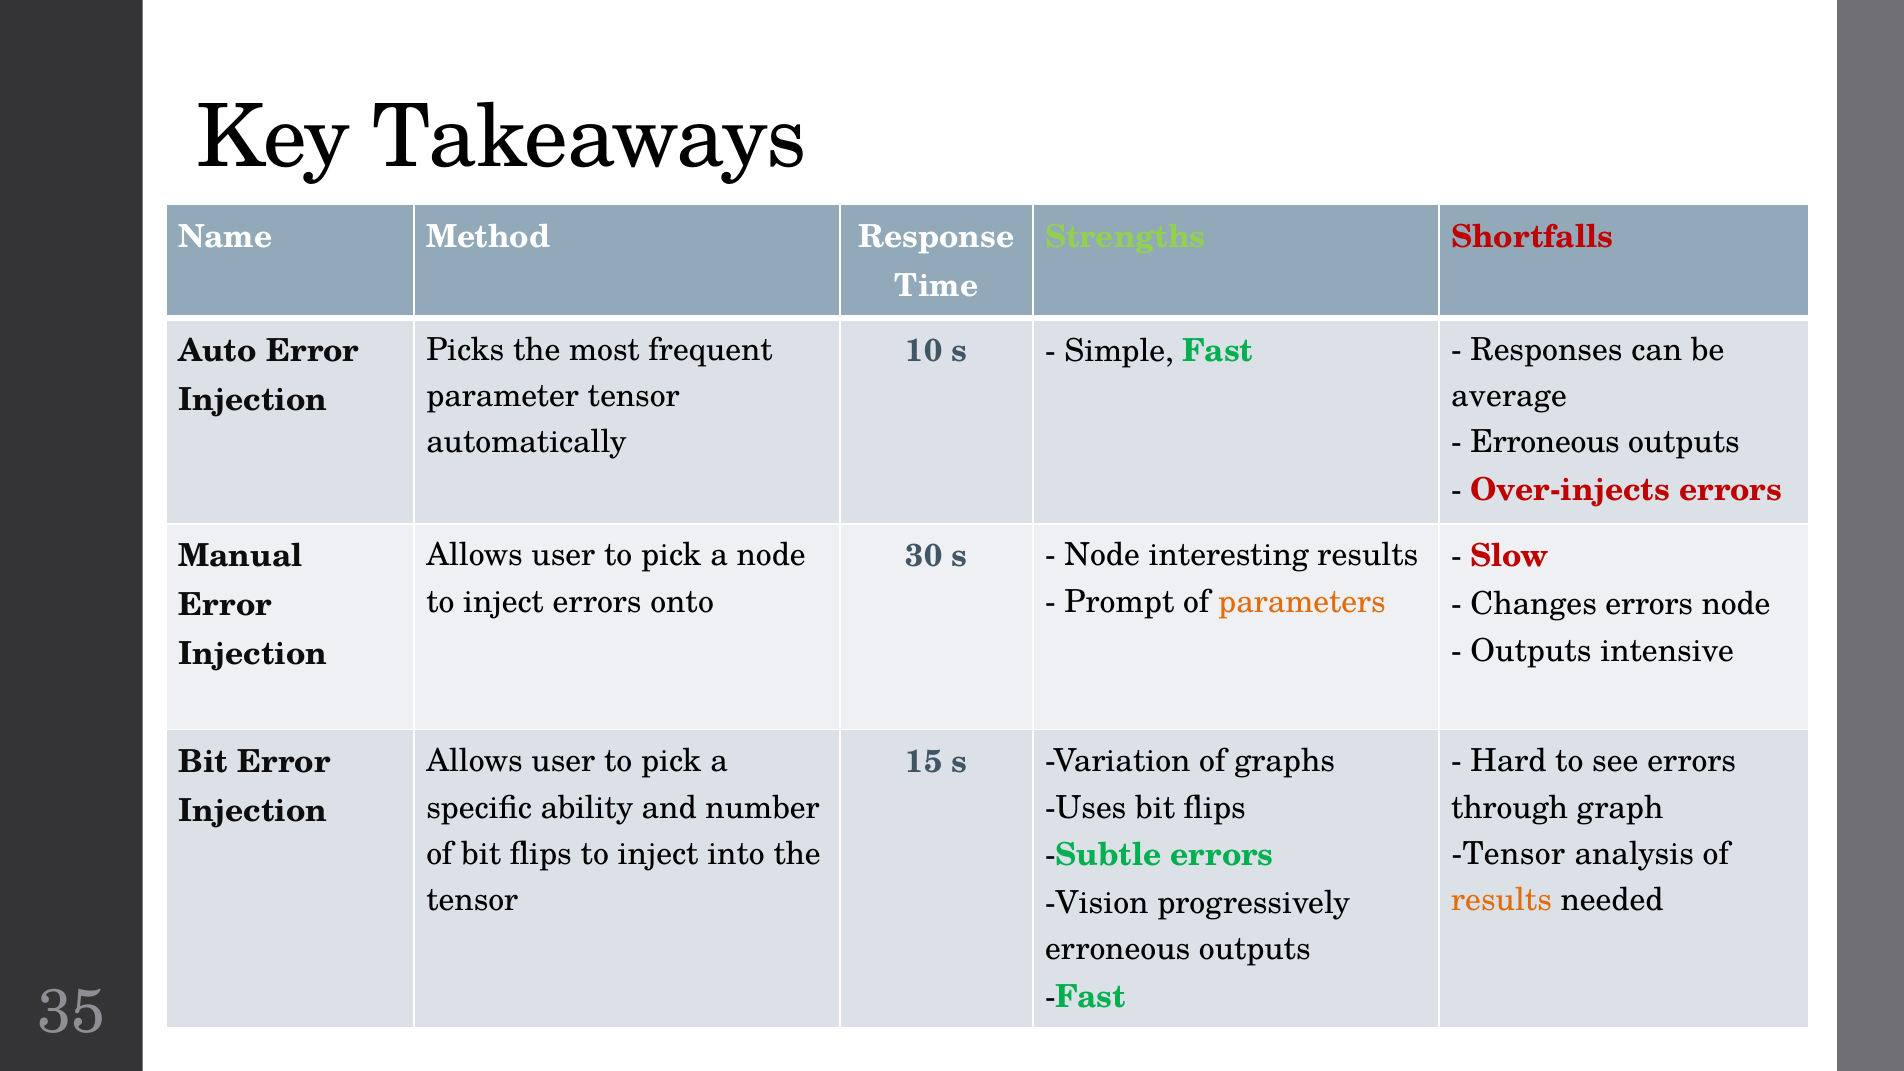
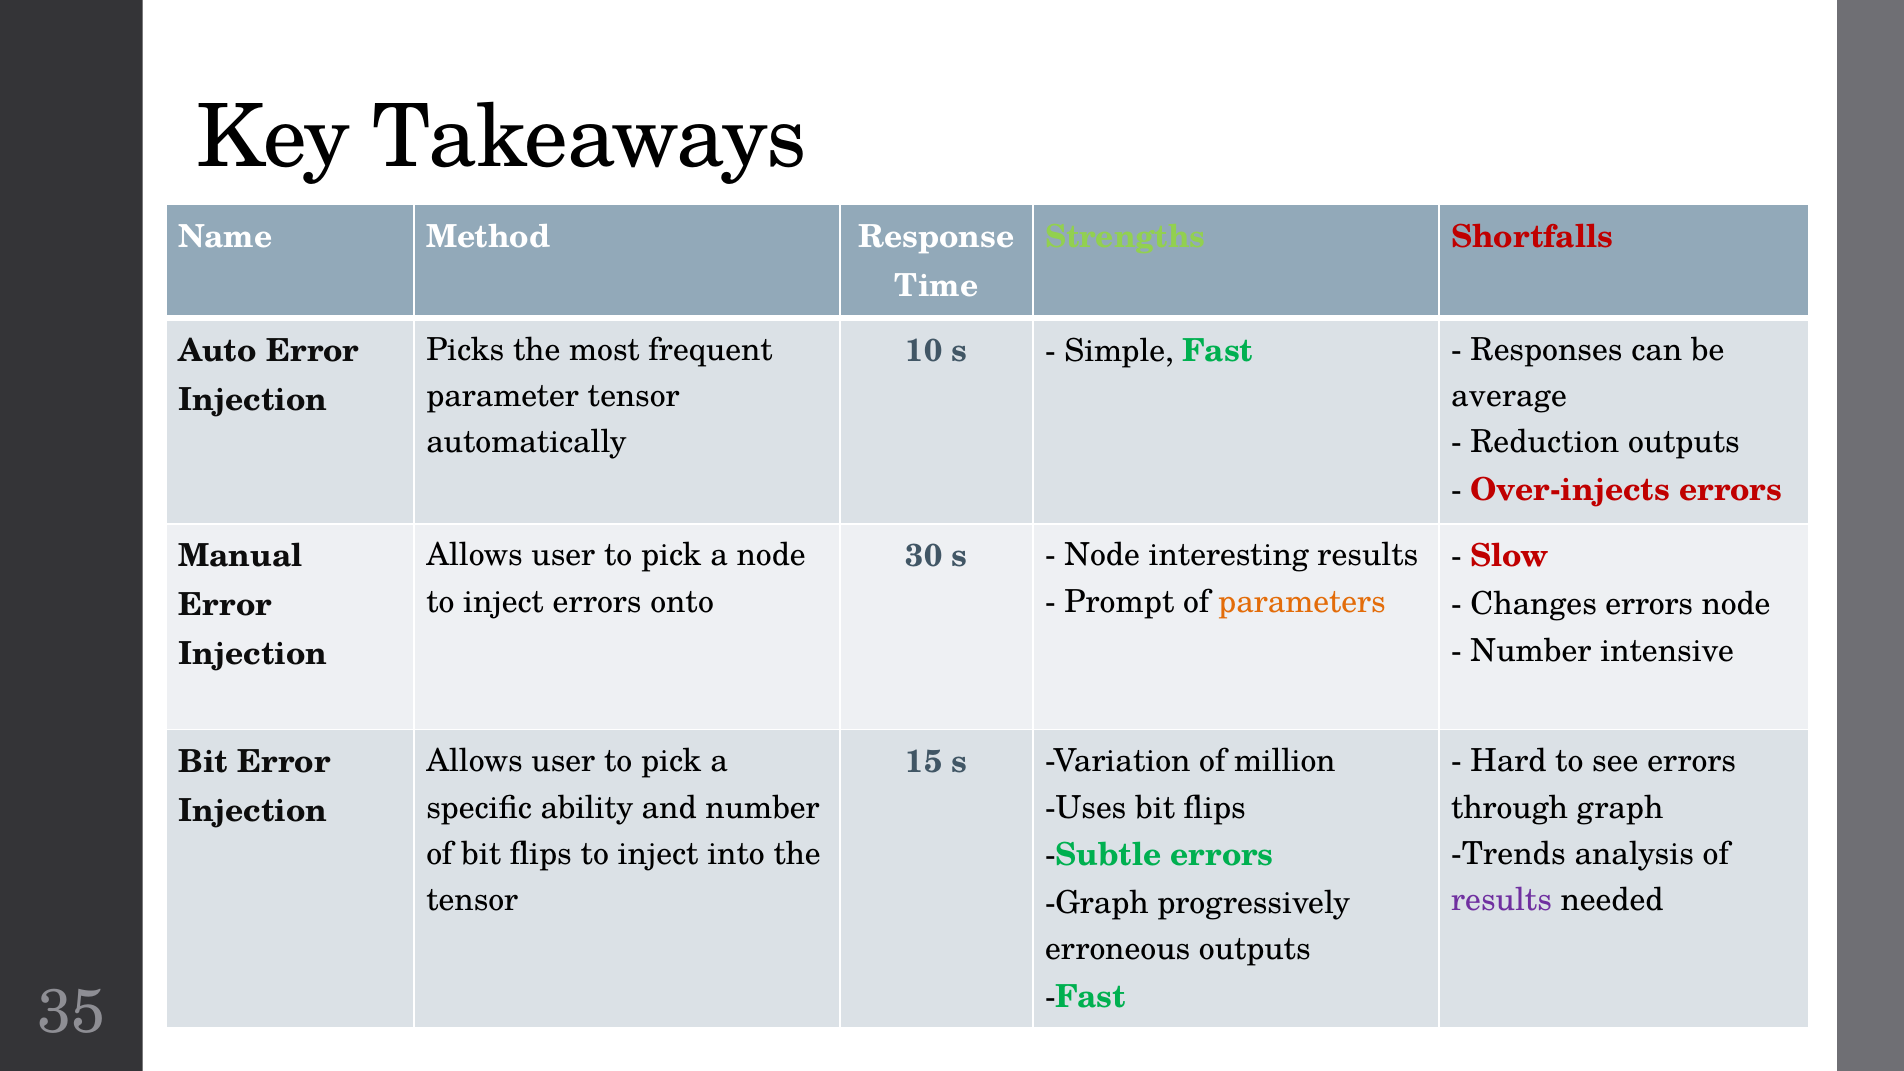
Erroneous at (1545, 442): Erroneous -> Reduction
Outputs at (1531, 651): Outputs -> Number
graphs: graphs -> million
Tensor at (1508, 854): Tensor -> Trends
results at (1502, 900) colour: orange -> purple
Vision at (1097, 903): Vision -> Graph
